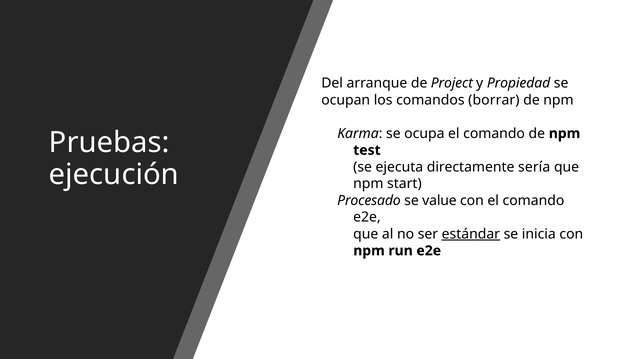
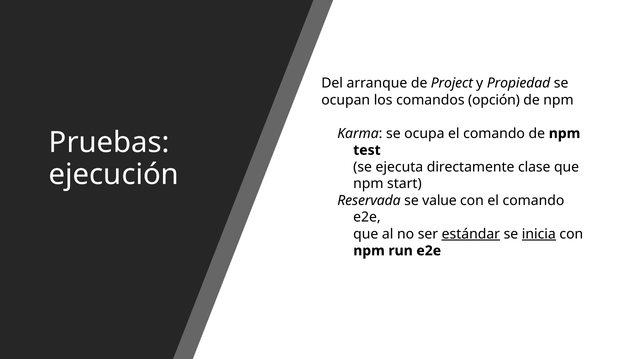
borrar: borrar -> opción
sería: sería -> clase
Procesado: Procesado -> Reservada
inicia underline: none -> present
